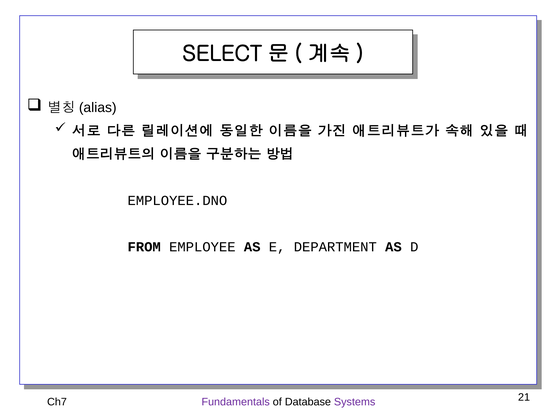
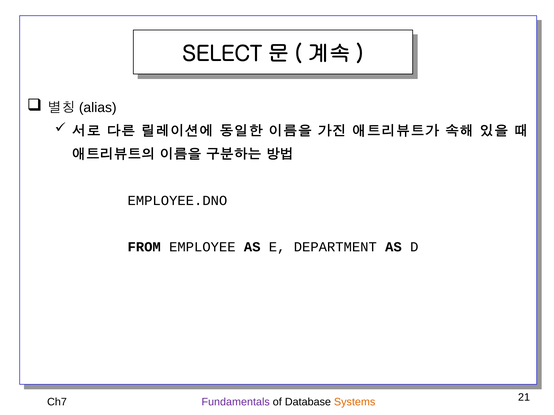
Systems colour: purple -> orange
